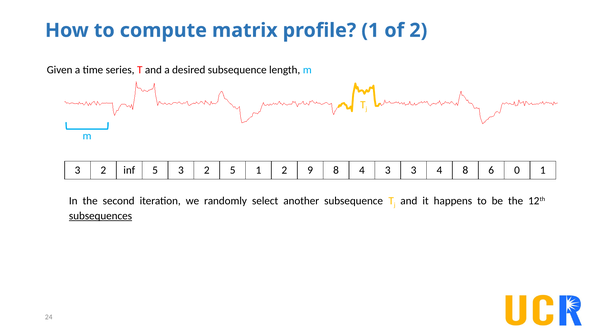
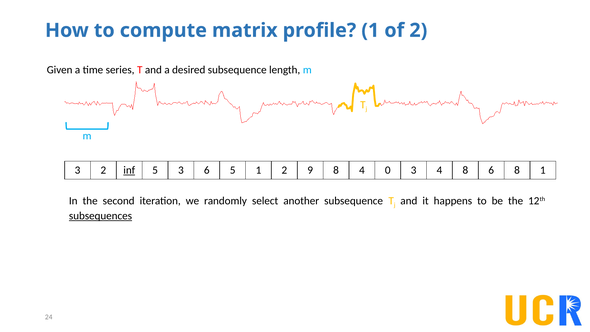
inf underline: none -> present
5 3 2: 2 -> 6
4 3: 3 -> 0
6 0: 0 -> 8
